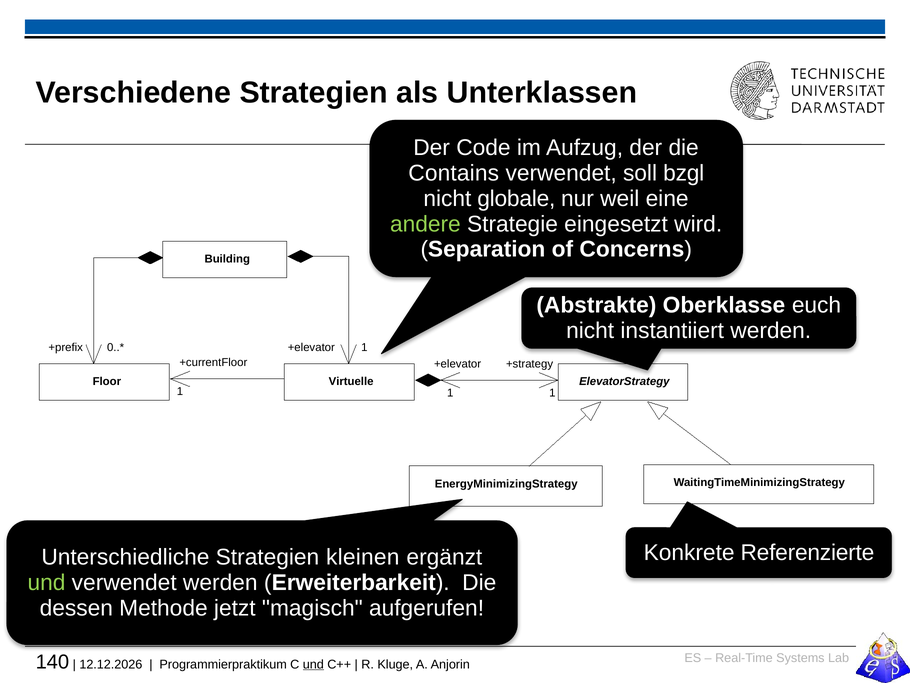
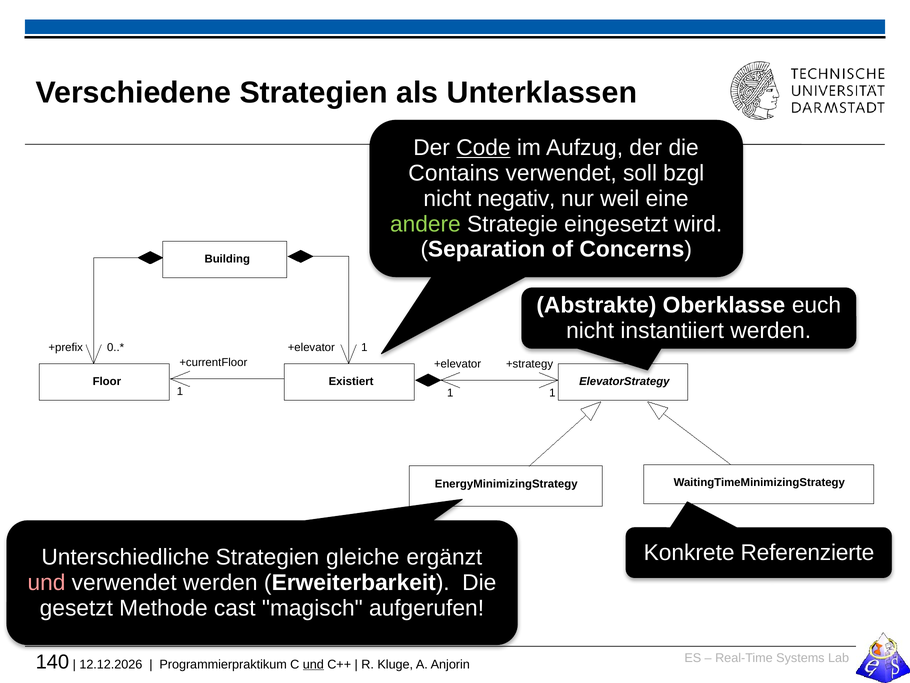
Code underline: none -> present
globale: globale -> negativ
Virtuelle: Virtuelle -> Existiert
kleinen: kleinen -> gleiche
und at (47, 582) colour: light green -> pink
dessen: dessen -> gesetzt
jetzt: jetzt -> cast
